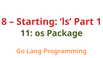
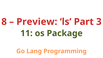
Starting: Starting -> Preview
1: 1 -> 3
